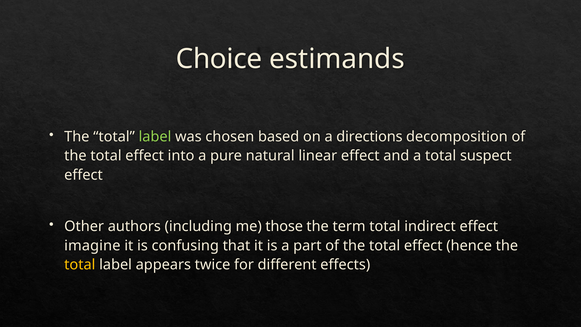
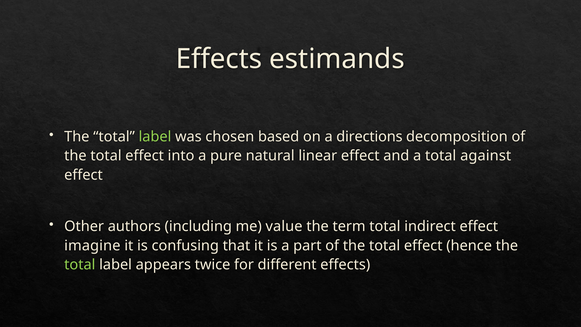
Choice at (219, 59): Choice -> Effects
suspect: suspect -> against
those: those -> value
total at (80, 265) colour: yellow -> light green
